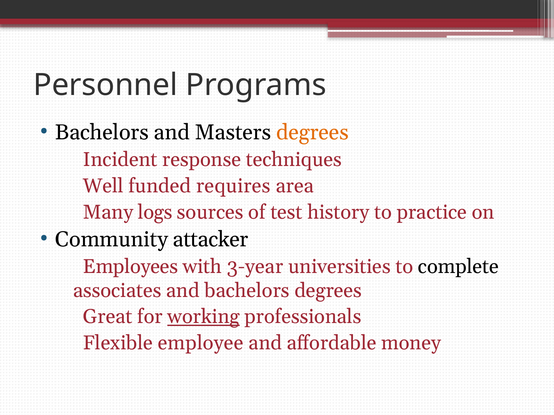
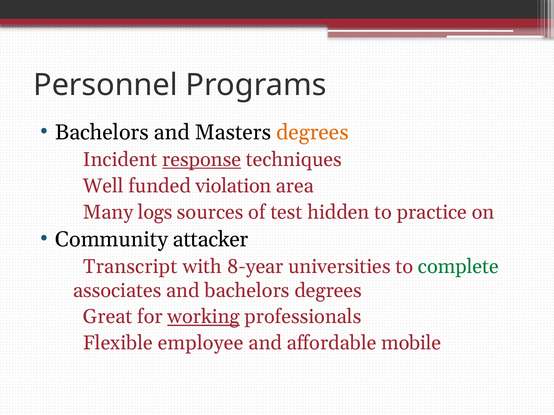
response underline: none -> present
requires: requires -> violation
history: history -> hidden
Employees: Employees -> Transcript
3-year: 3-year -> 8-year
complete colour: black -> green
money: money -> mobile
